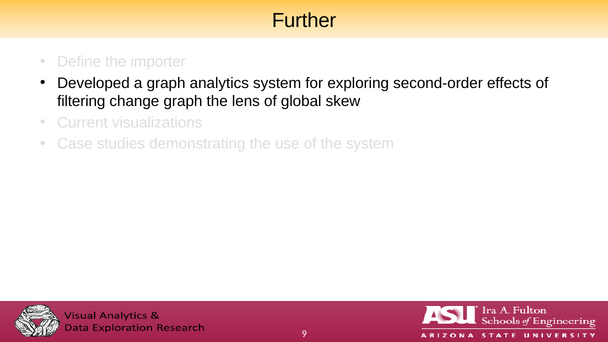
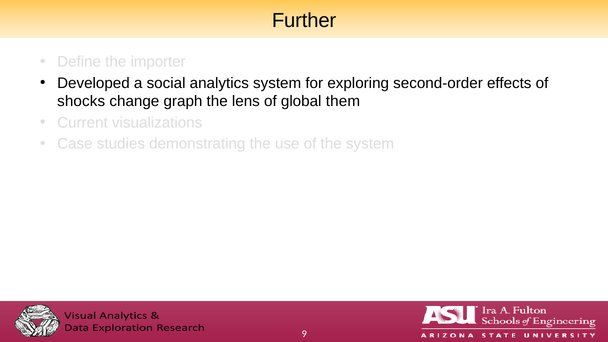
a graph: graph -> social
filtering: filtering -> shocks
skew: skew -> them
